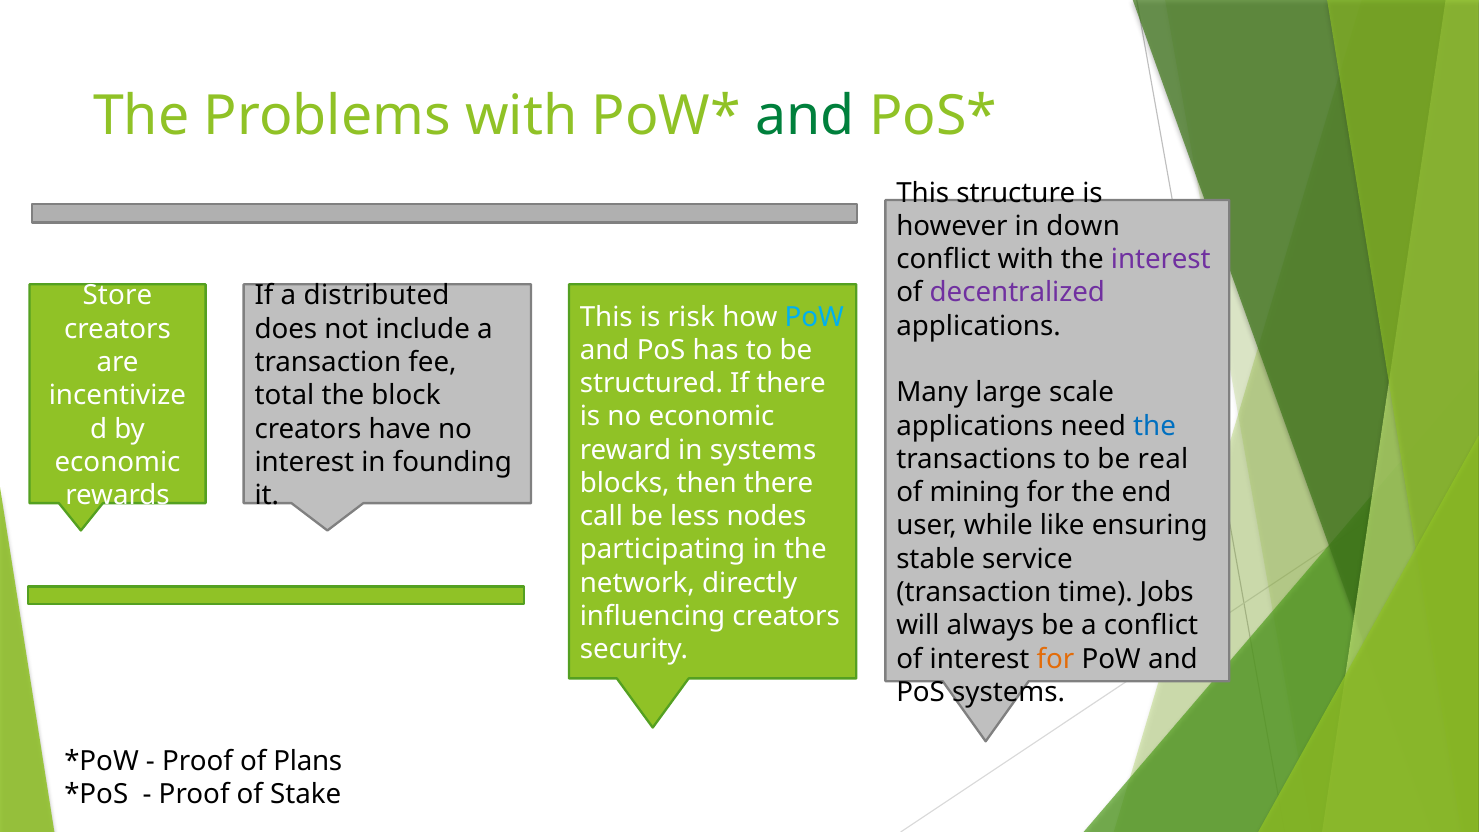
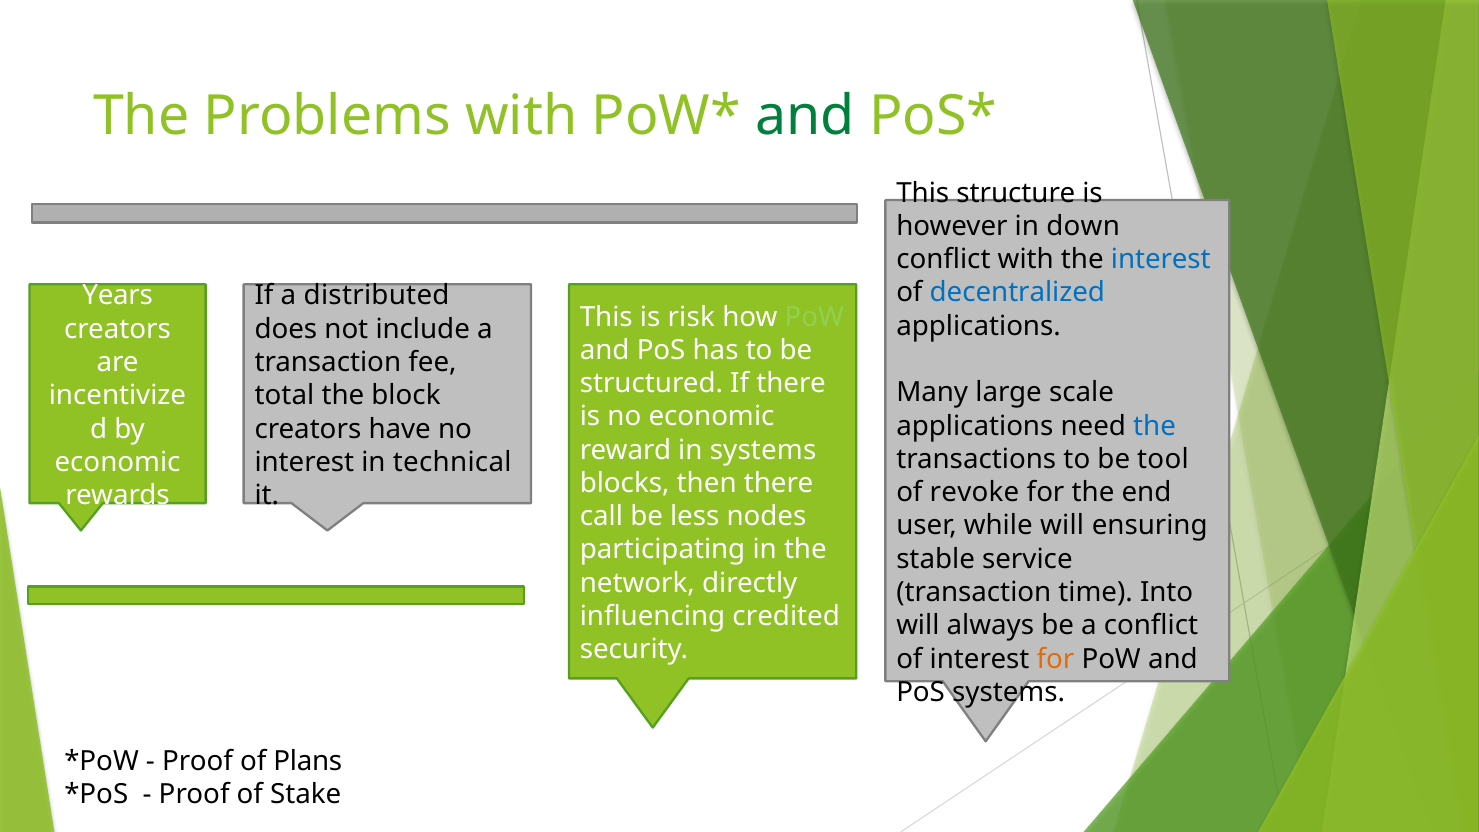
interest at (1161, 260) colour: purple -> blue
decentralized colour: purple -> blue
Store: Store -> Years
PoW at (814, 317) colour: light blue -> light green
real: real -> tool
founding: founding -> technical
mining: mining -> revoke
while like: like -> will
Jobs: Jobs -> Into
influencing creators: creators -> credited
